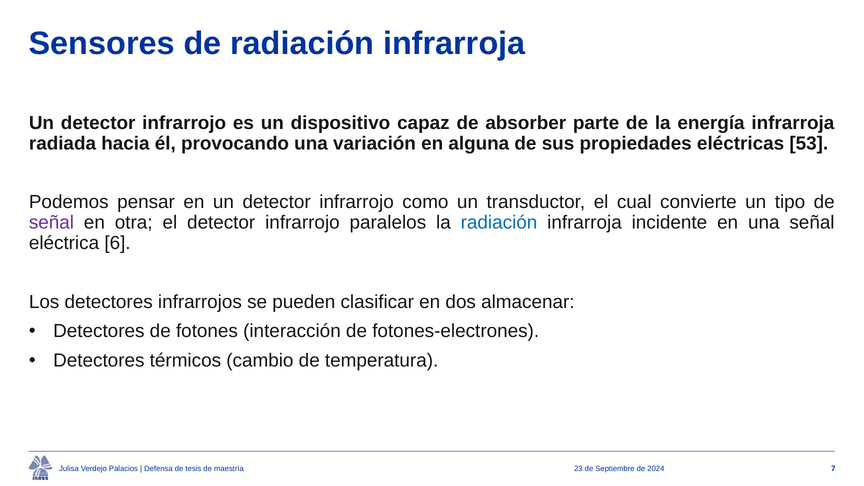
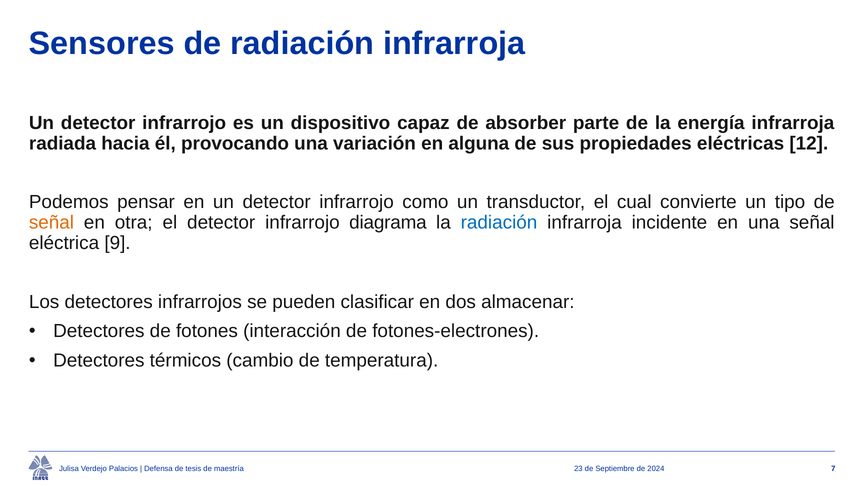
53: 53 -> 12
señal at (51, 223) colour: purple -> orange
paralelos: paralelos -> diagrama
6: 6 -> 9
